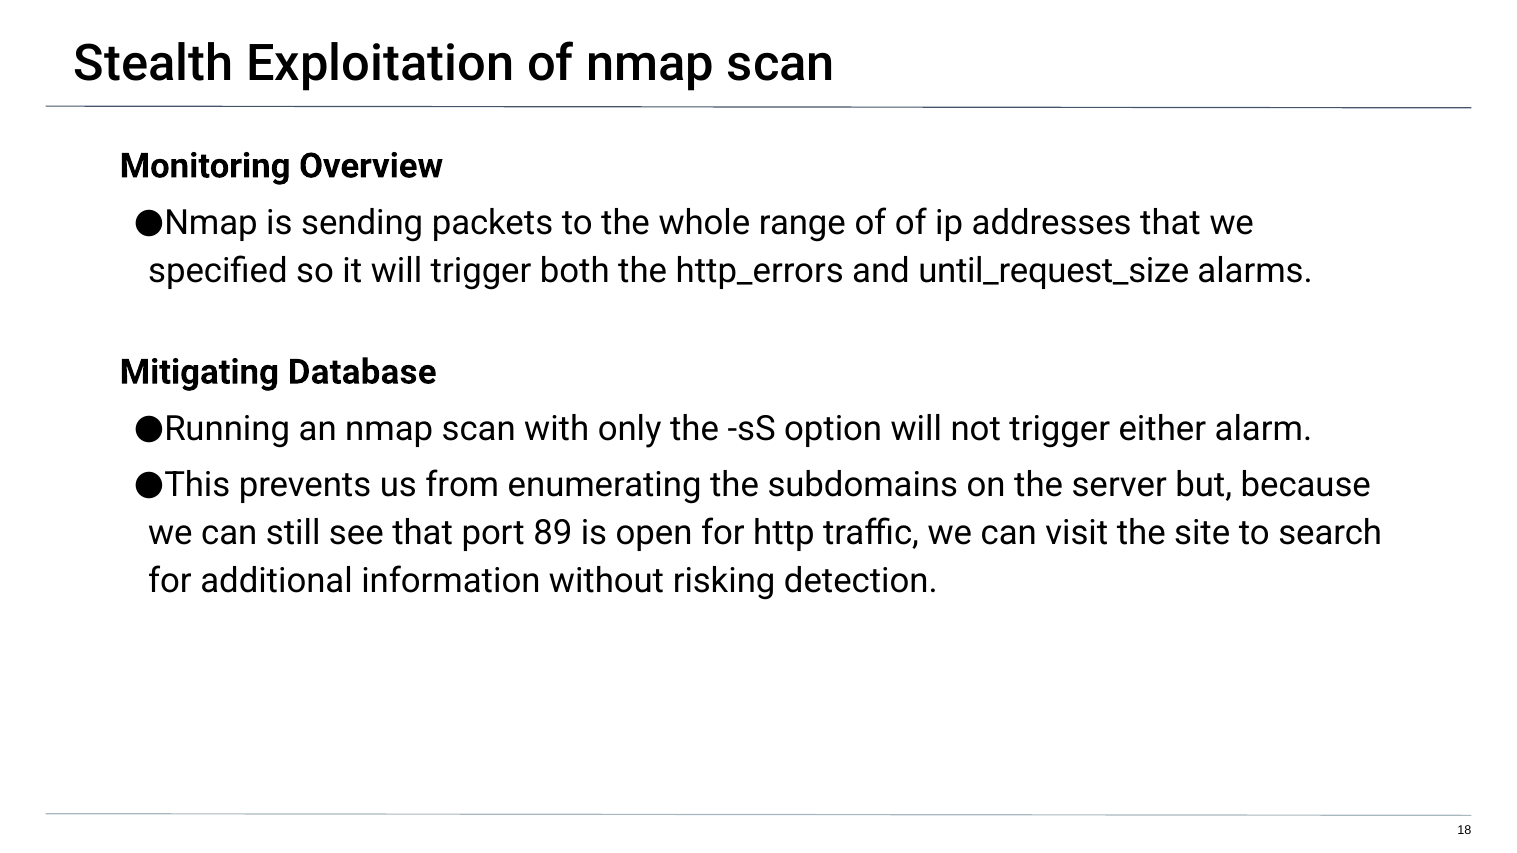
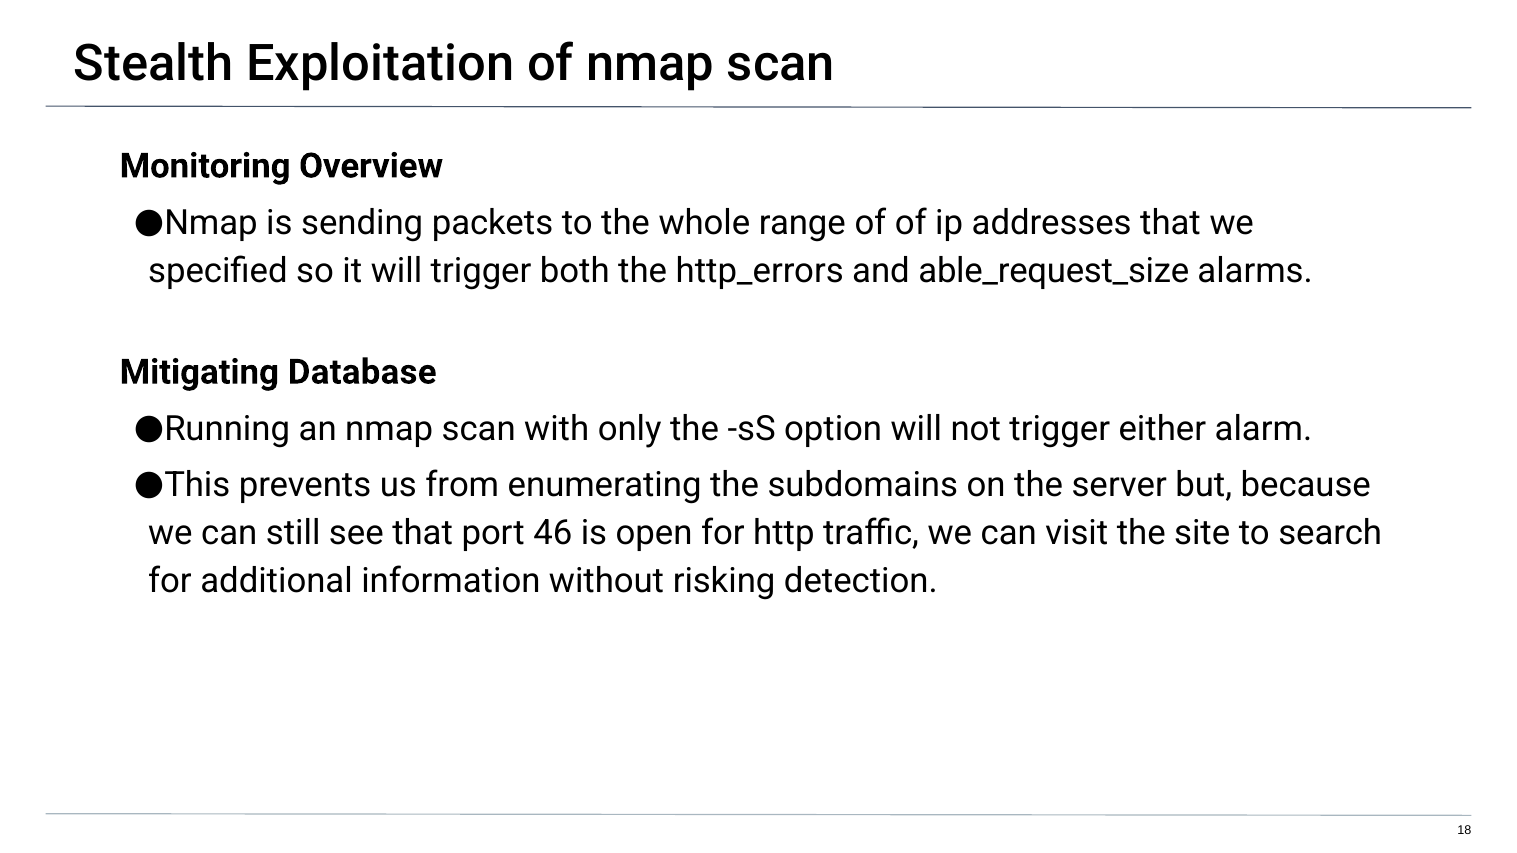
until_request_size: until_request_size -> able_request_size
89: 89 -> 46
